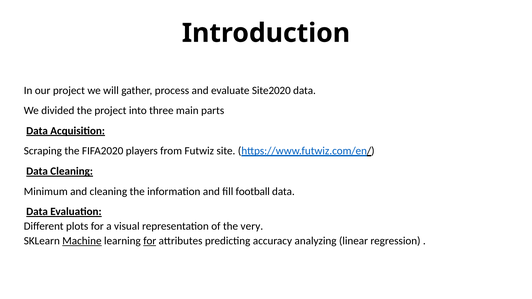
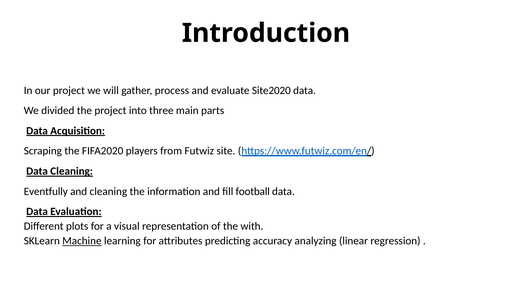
Minimum: Minimum -> Eventfully
very: very -> with
for at (150, 241) underline: present -> none
